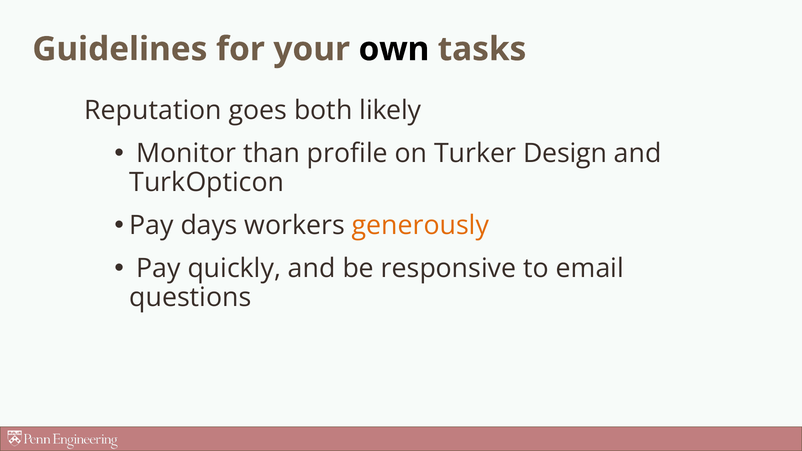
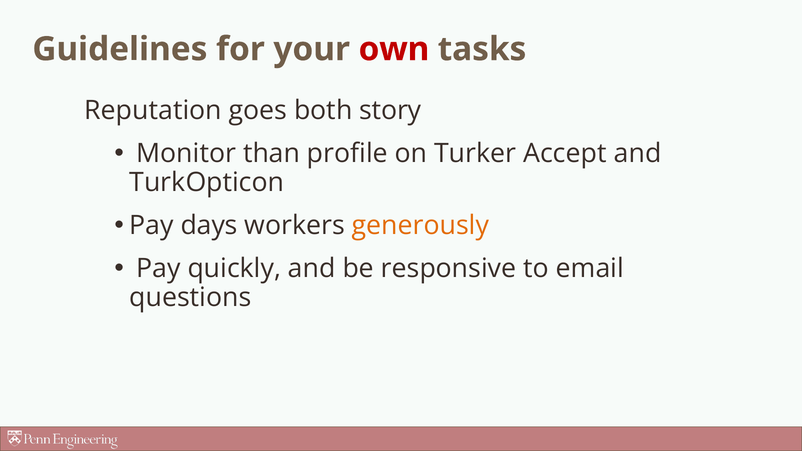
own colour: black -> red
likely: likely -> story
Design: Design -> Accept
